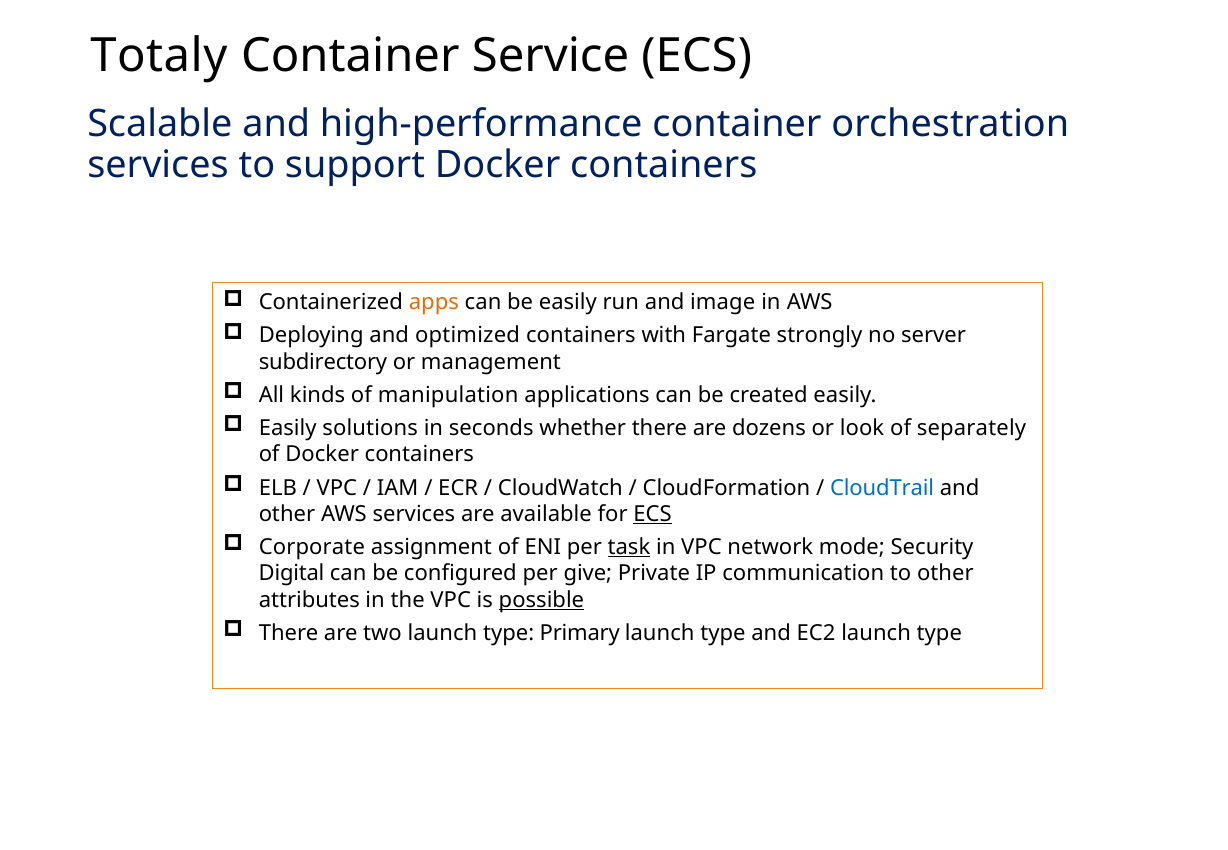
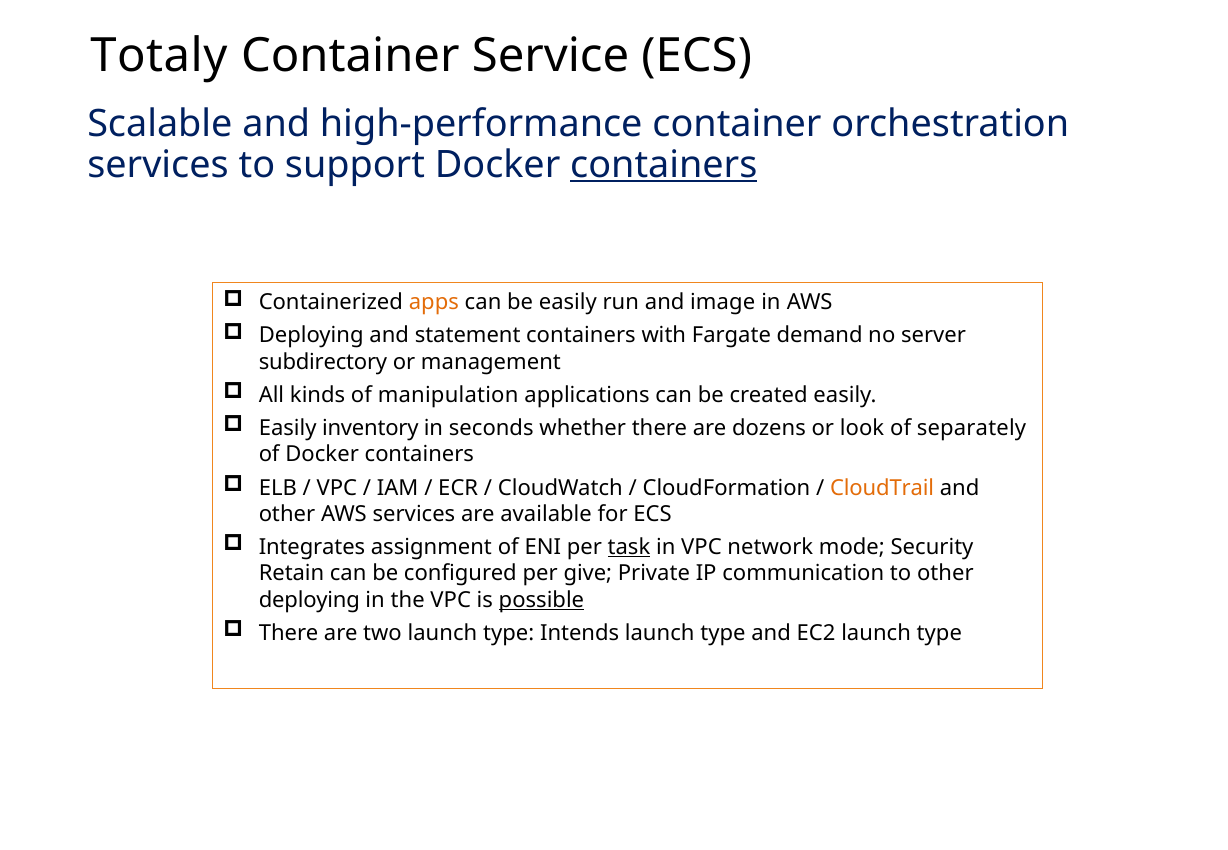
containers at (664, 165) underline: none -> present
optimized: optimized -> statement
strongly: strongly -> demand
solutions: solutions -> inventory
CloudTrail colour: blue -> orange
ECS at (653, 514) underline: present -> none
Corporate: Corporate -> Integrates
Digital: Digital -> Retain
attributes at (309, 600): attributes -> deploying
Primary: Primary -> Intends
